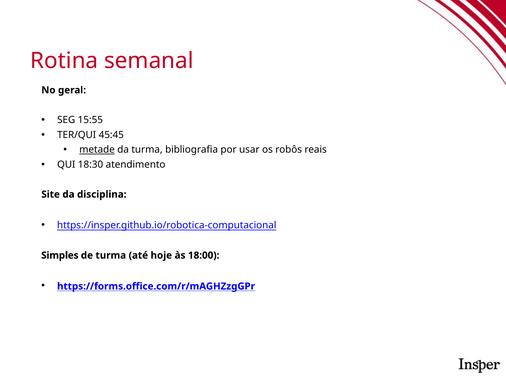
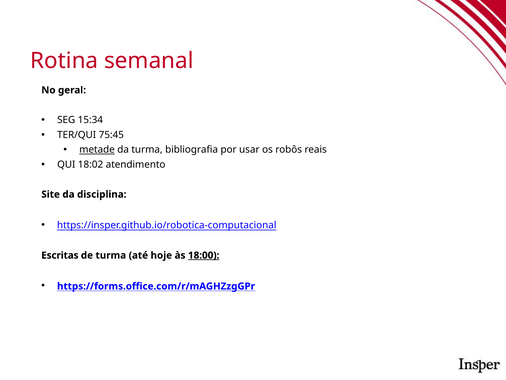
15:55: 15:55 -> 15:34
45:45: 45:45 -> 75:45
18:30: 18:30 -> 18:02
Simples: Simples -> Escritas
18:00 underline: none -> present
